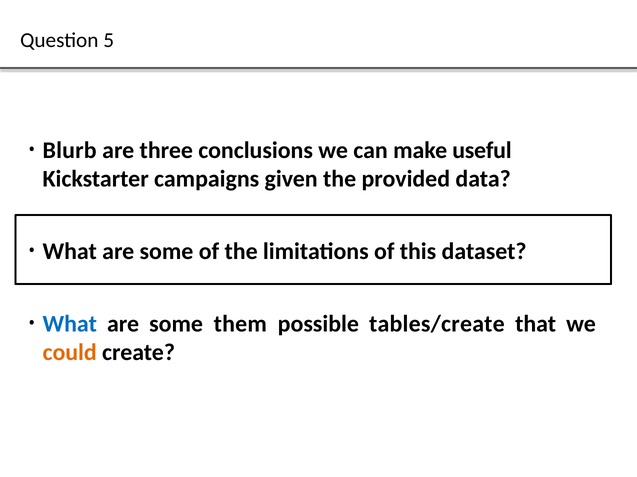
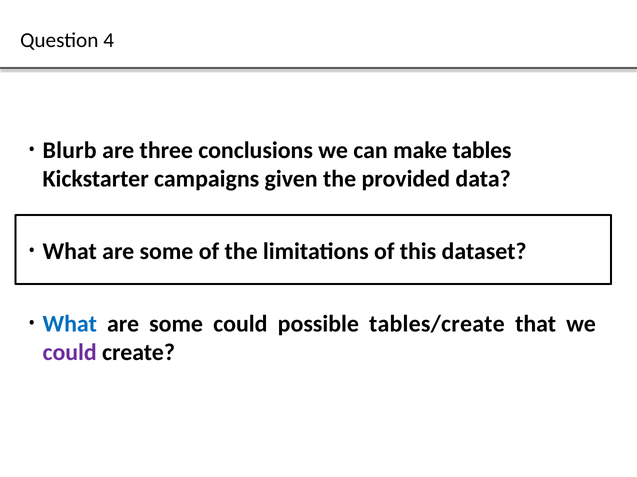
5: 5 -> 4
useful: useful -> tables
some them: them -> could
could at (70, 353) colour: orange -> purple
